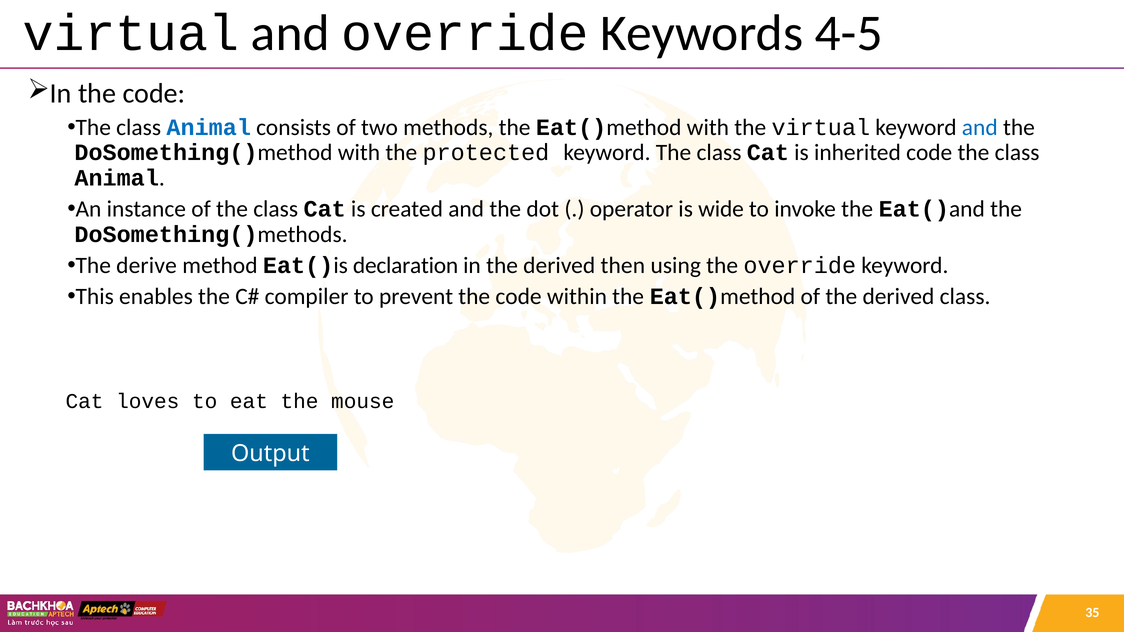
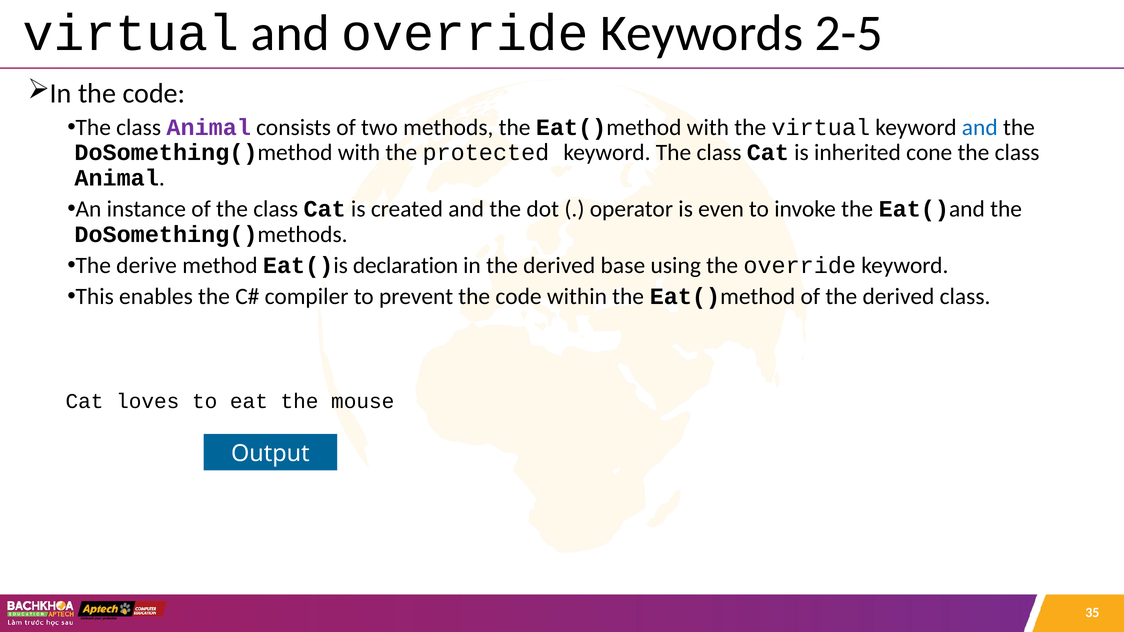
4-5: 4-5 -> 2-5
Animal at (209, 127) colour: blue -> purple
inherited code: code -> cone
wide: wide -> even
then: then -> base
